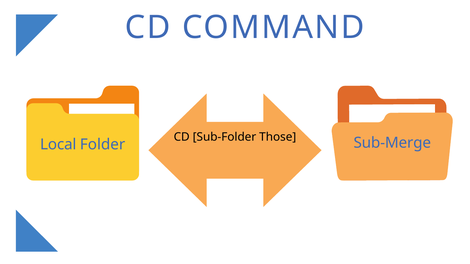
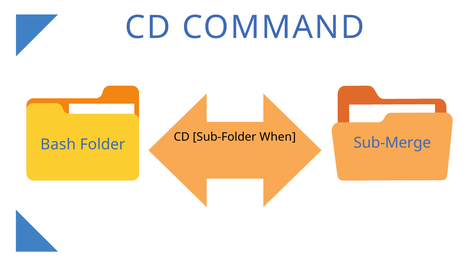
Those: Those -> When
Local: Local -> Bash
